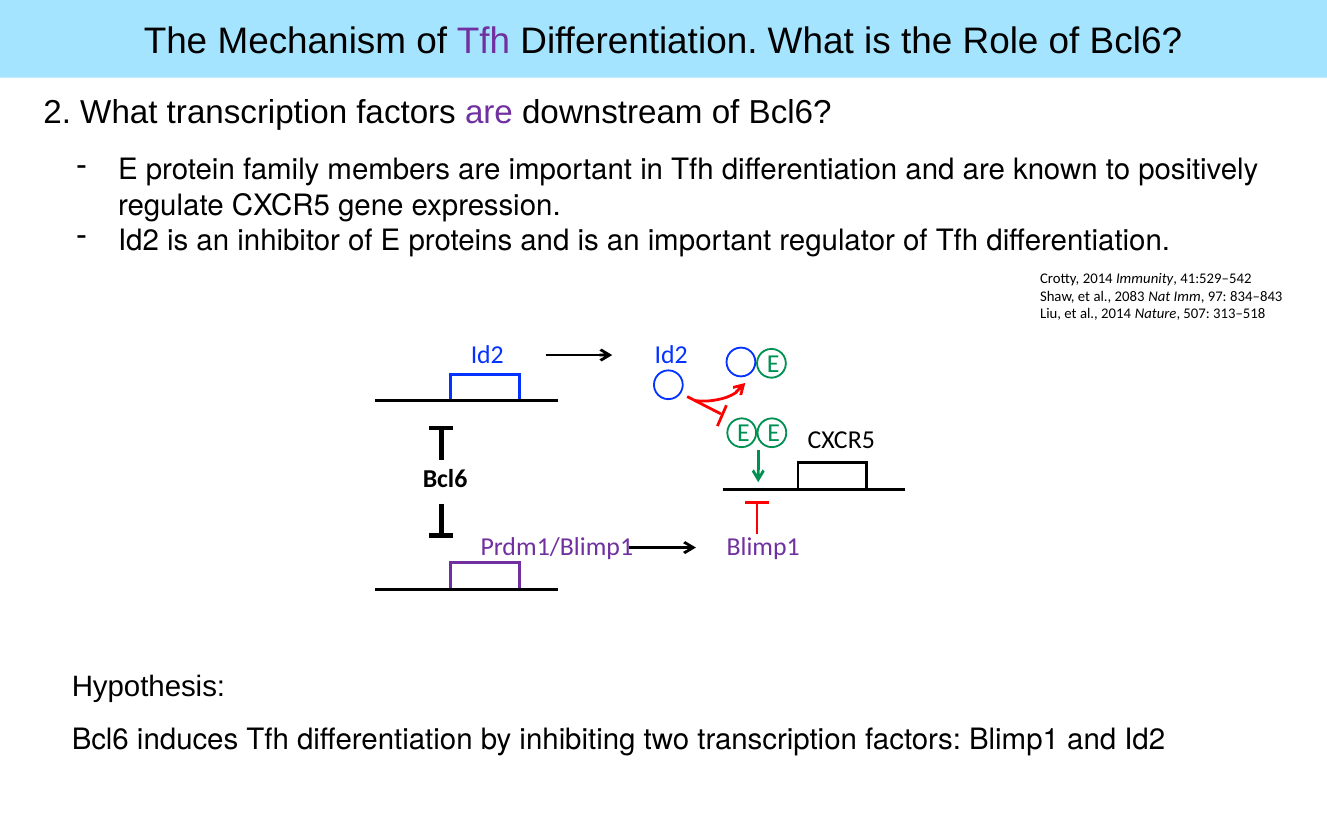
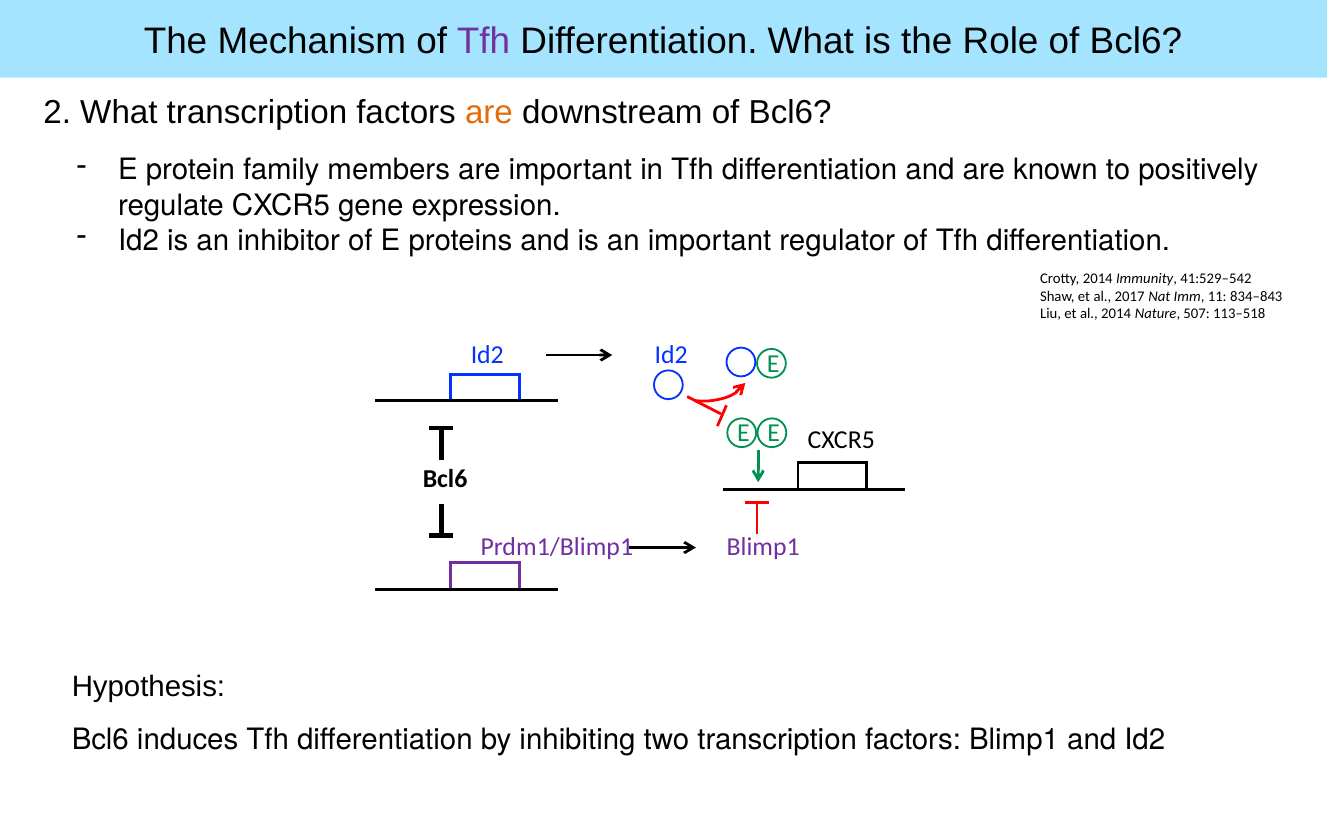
are at (489, 112) colour: purple -> orange
2083: 2083 -> 2017
97: 97 -> 11
313–518: 313–518 -> 113–518
